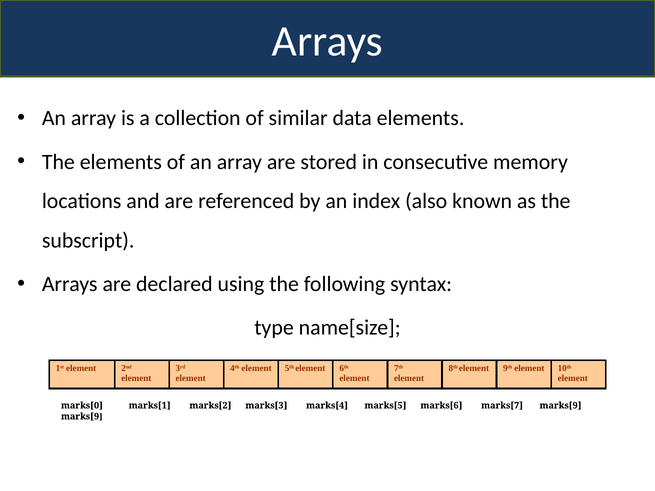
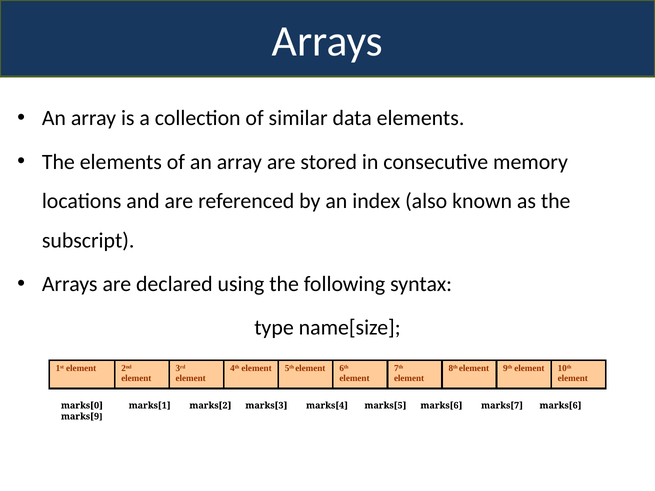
marks[7 marks[9: marks[9 -> marks[6
